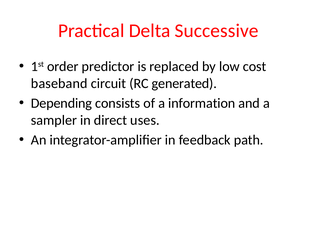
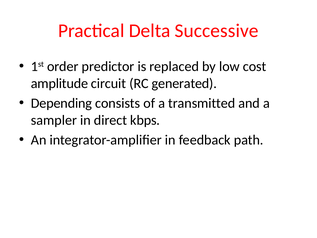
baseband: baseband -> amplitude
information: information -> transmitted
uses: uses -> kbps
